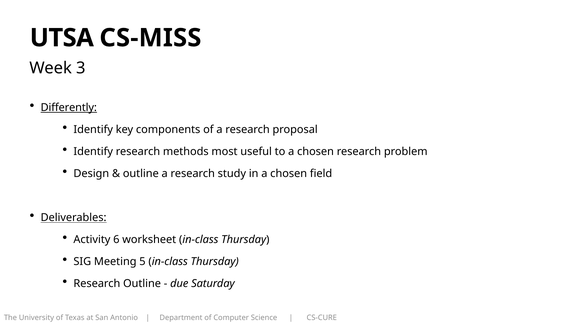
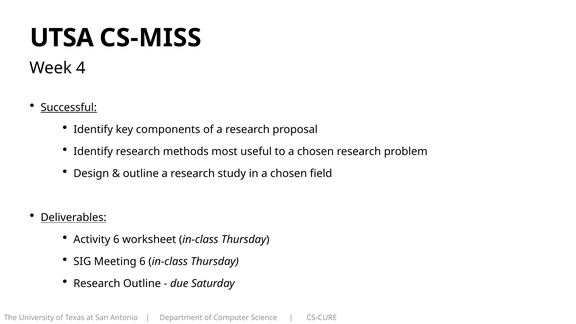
3: 3 -> 4
Differently: Differently -> Successful
Meeting 5: 5 -> 6
